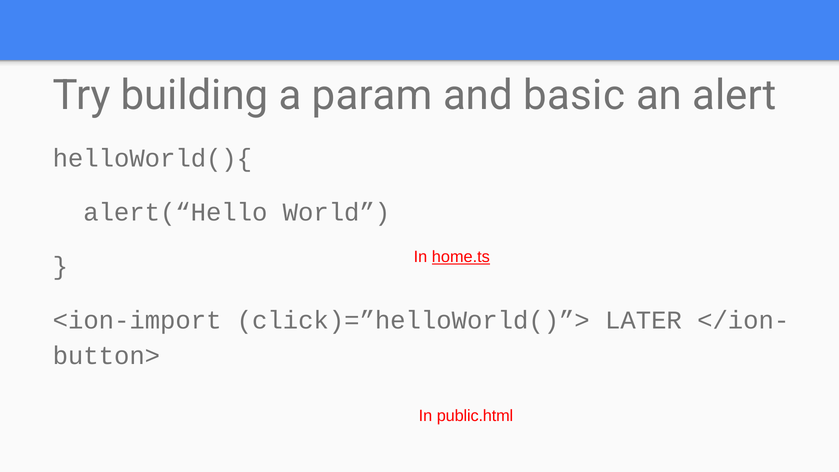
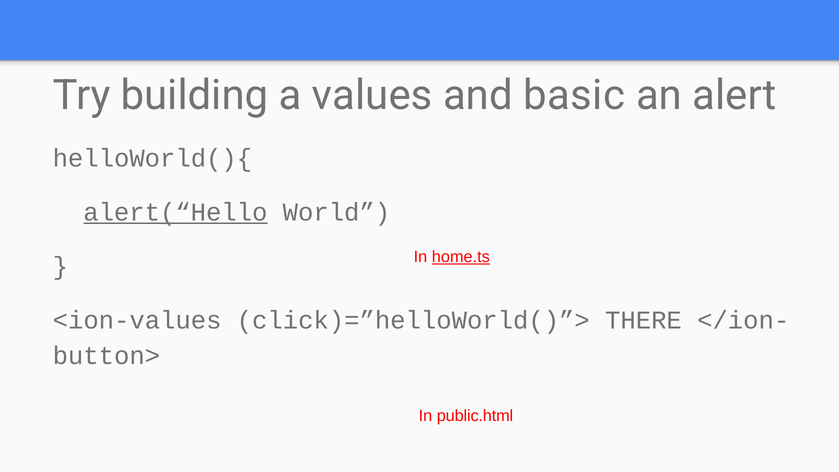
param: param -> values
alert(“Hello underline: none -> present
<ion-import: <ion-import -> <ion-values
LATER: LATER -> THERE
